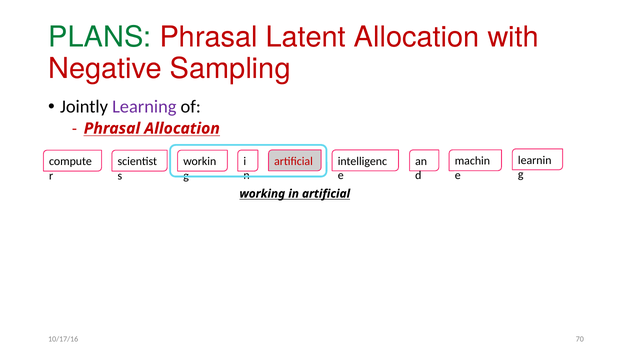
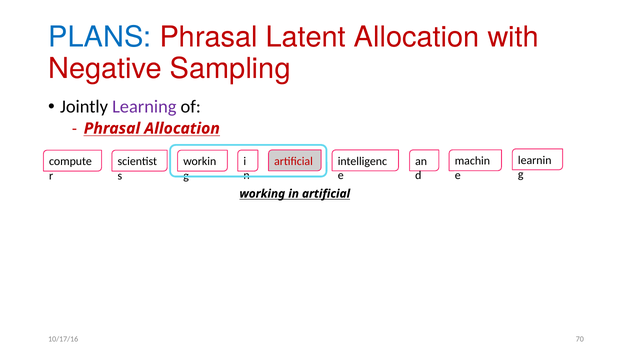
PLANS colour: green -> blue
